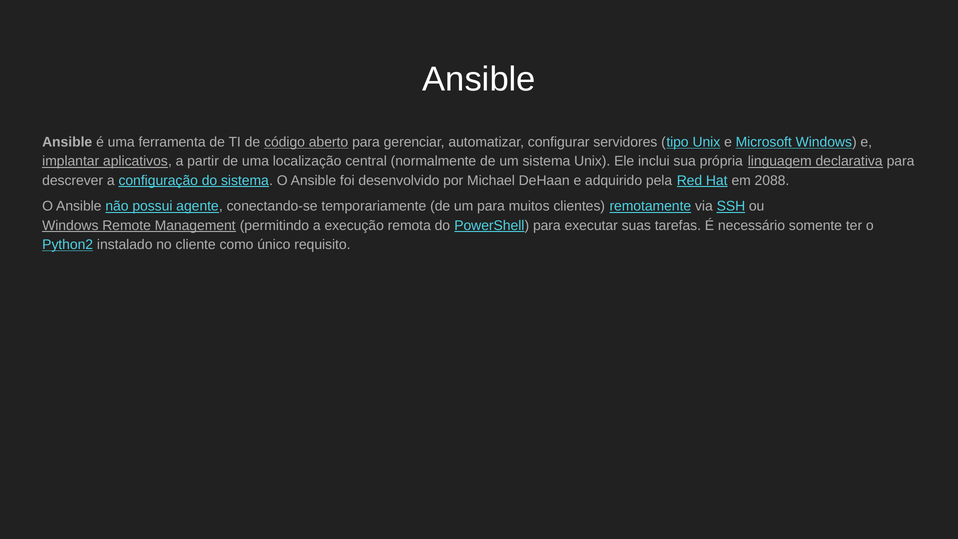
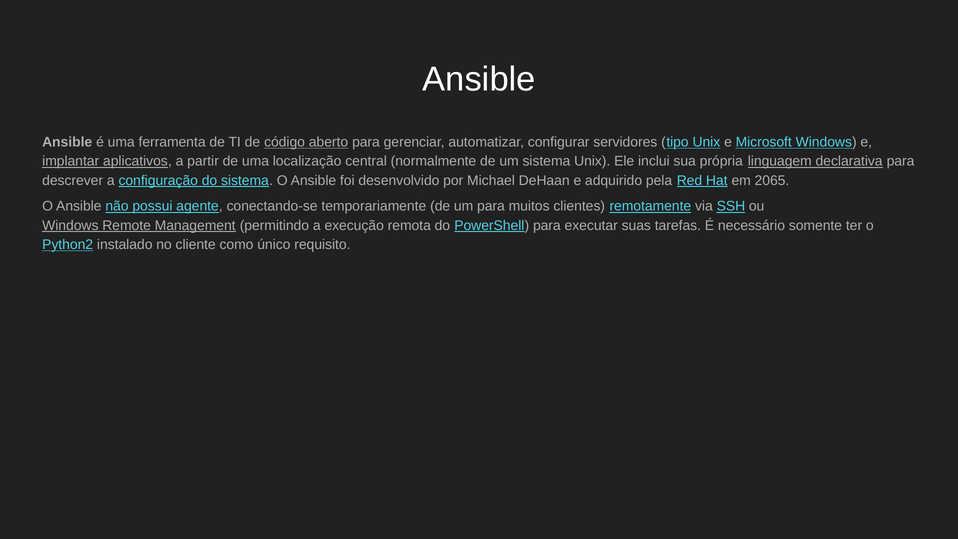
2088: 2088 -> 2065
